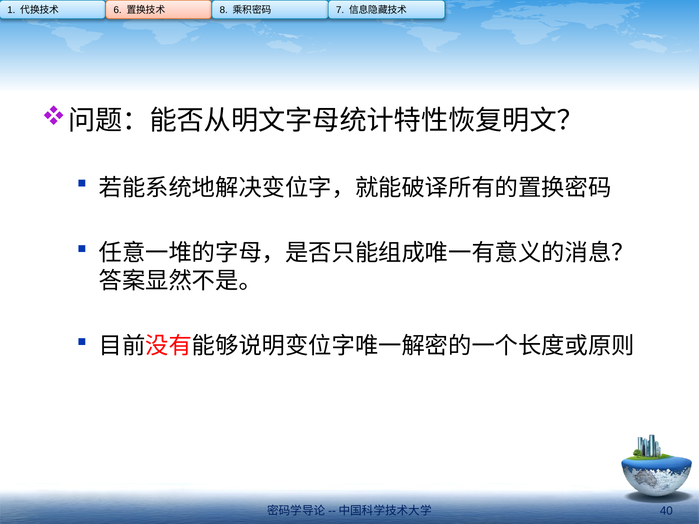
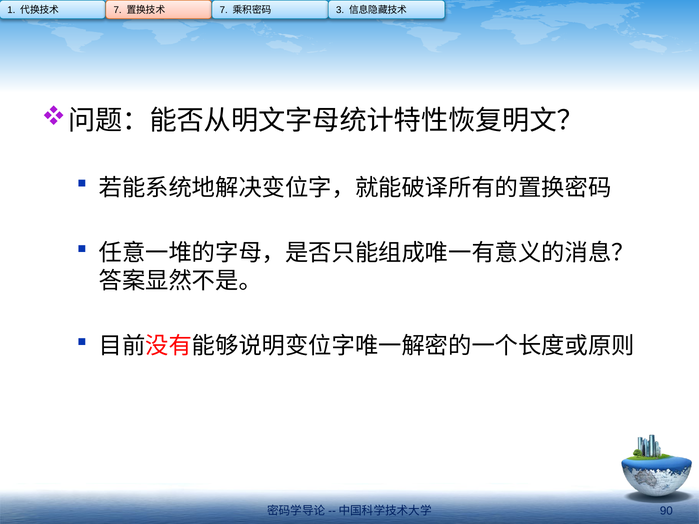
6 at (118, 10): 6 -> 7
8 at (224, 10): 8 -> 7
7: 7 -> 3
40: 40 -> 90
